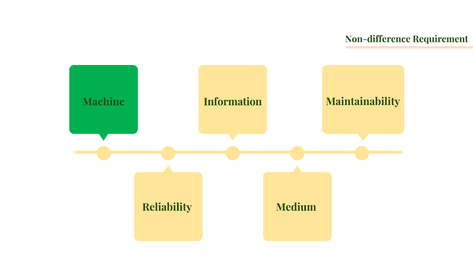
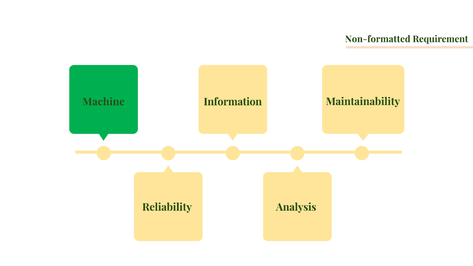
Non-difference: Non-difference -> Non-formatted
Medium: Medium -> Analysis
